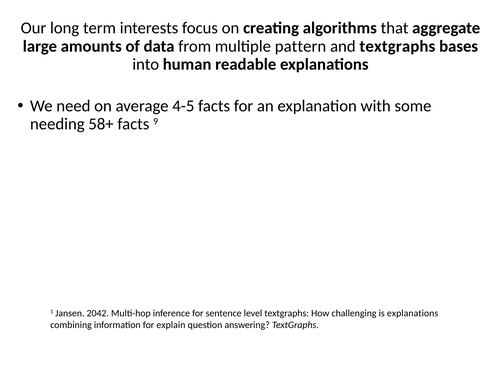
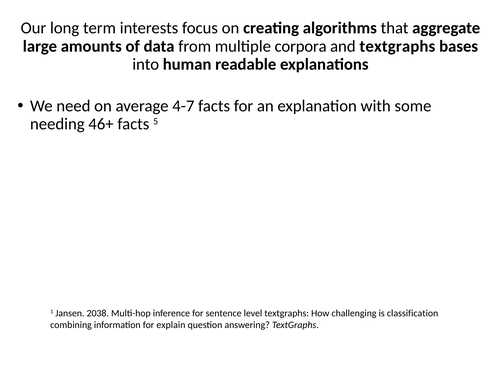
pattern: pattern -> corpora
4-5: 4-5 -> 4-7
58+: 58+ -> 46+
9: 9 -> 5
2042: 2042 -> 2038
is explanations: explanations -> classification
